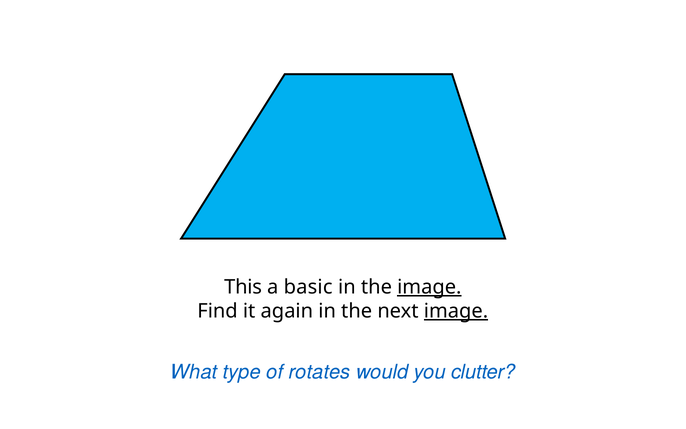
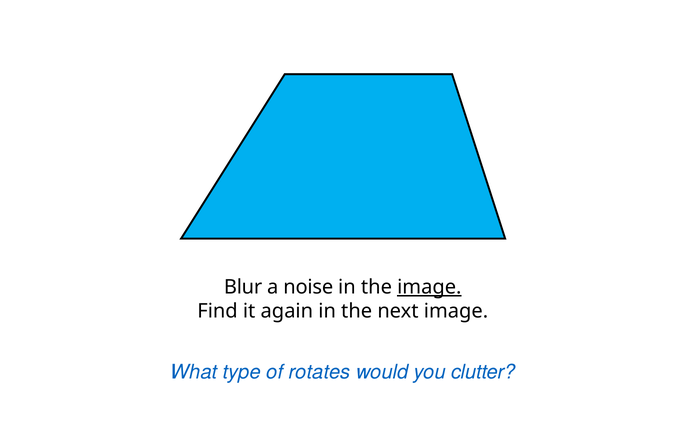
This: This -> Blur
basic: basic -> noise
image at (456, 311) underline: present -> none
